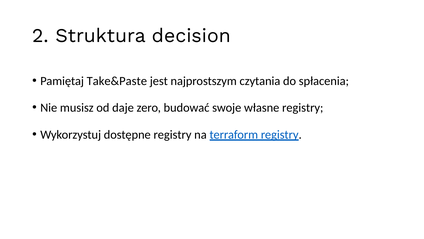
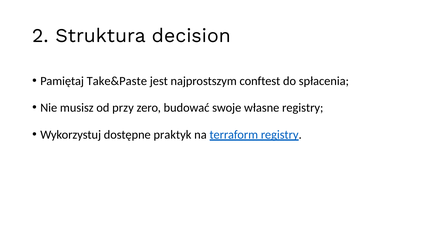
czytania: czytania -> conftest
daje: daje -> przy
dostępne registry: registry -> praktyk
